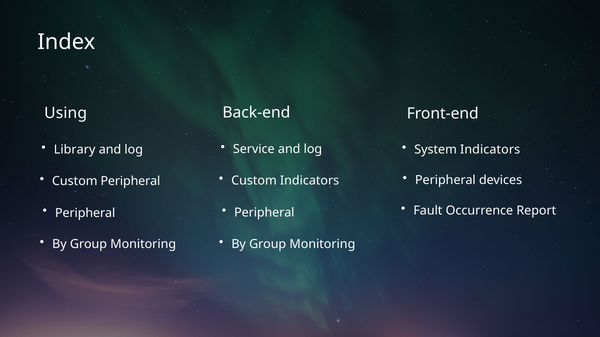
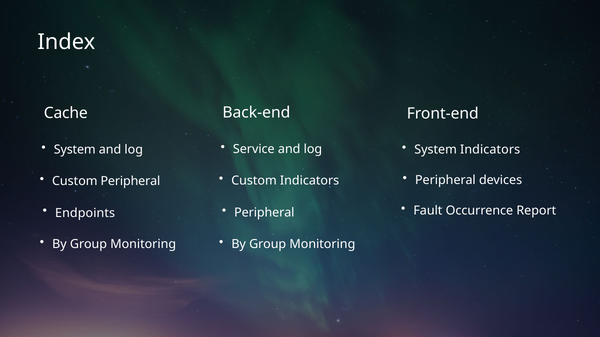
Using: Using -> Cache
Library at (75, 150): Library -> System
Peripheral at (85, 213): Peripheral -> Endpoints
